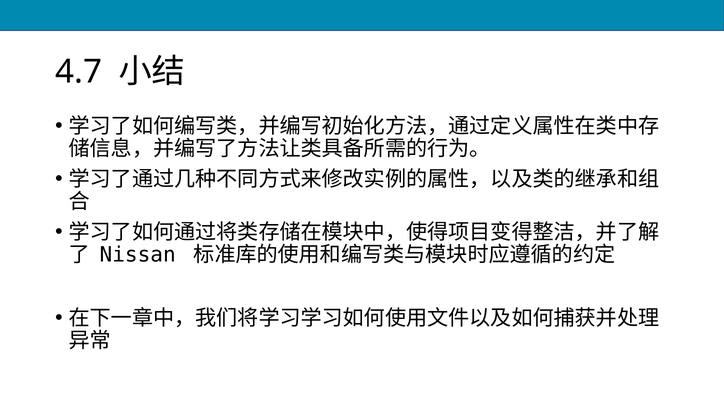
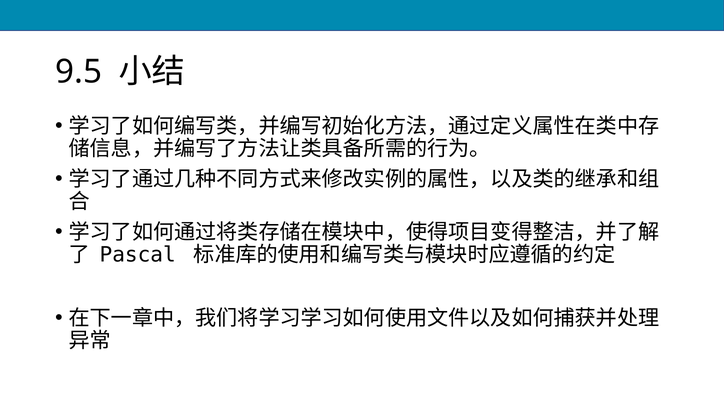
4.7: 4.7 -> 9.5
Nissan: Nissan -> Pascal
